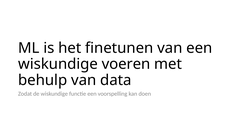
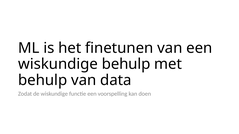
wiskundige voeren: voeren -> behulp
